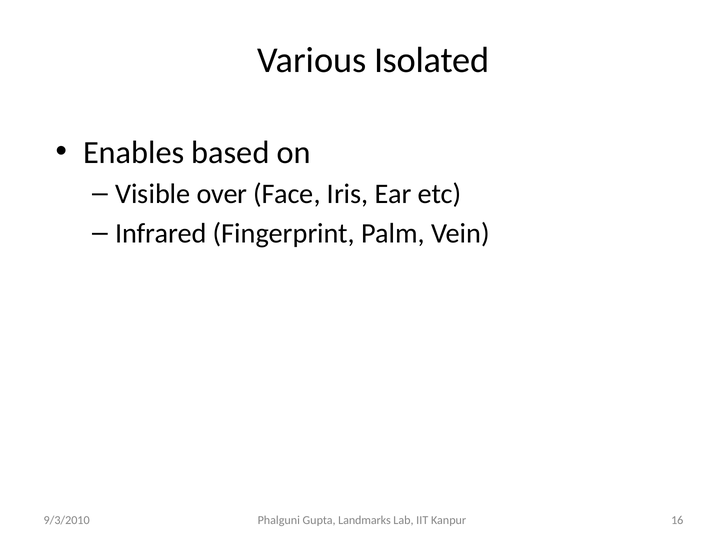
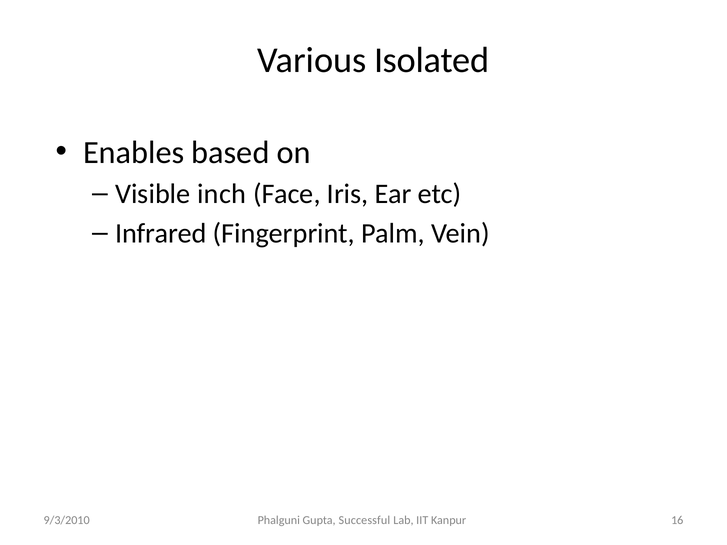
over: over -> inch
Landmarks: Landmarks -> Successful
